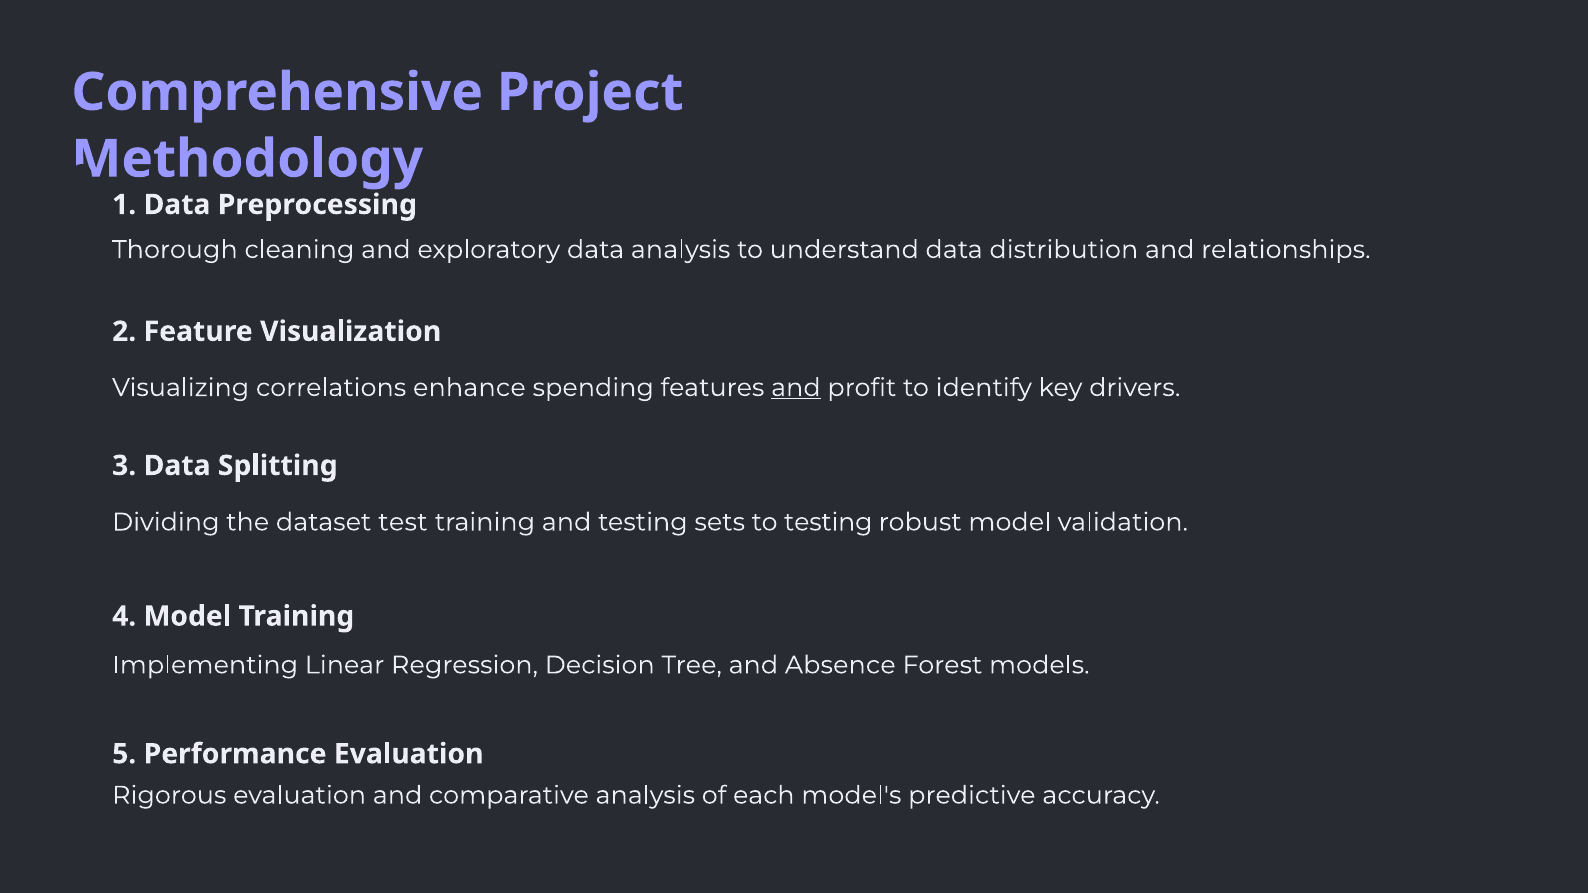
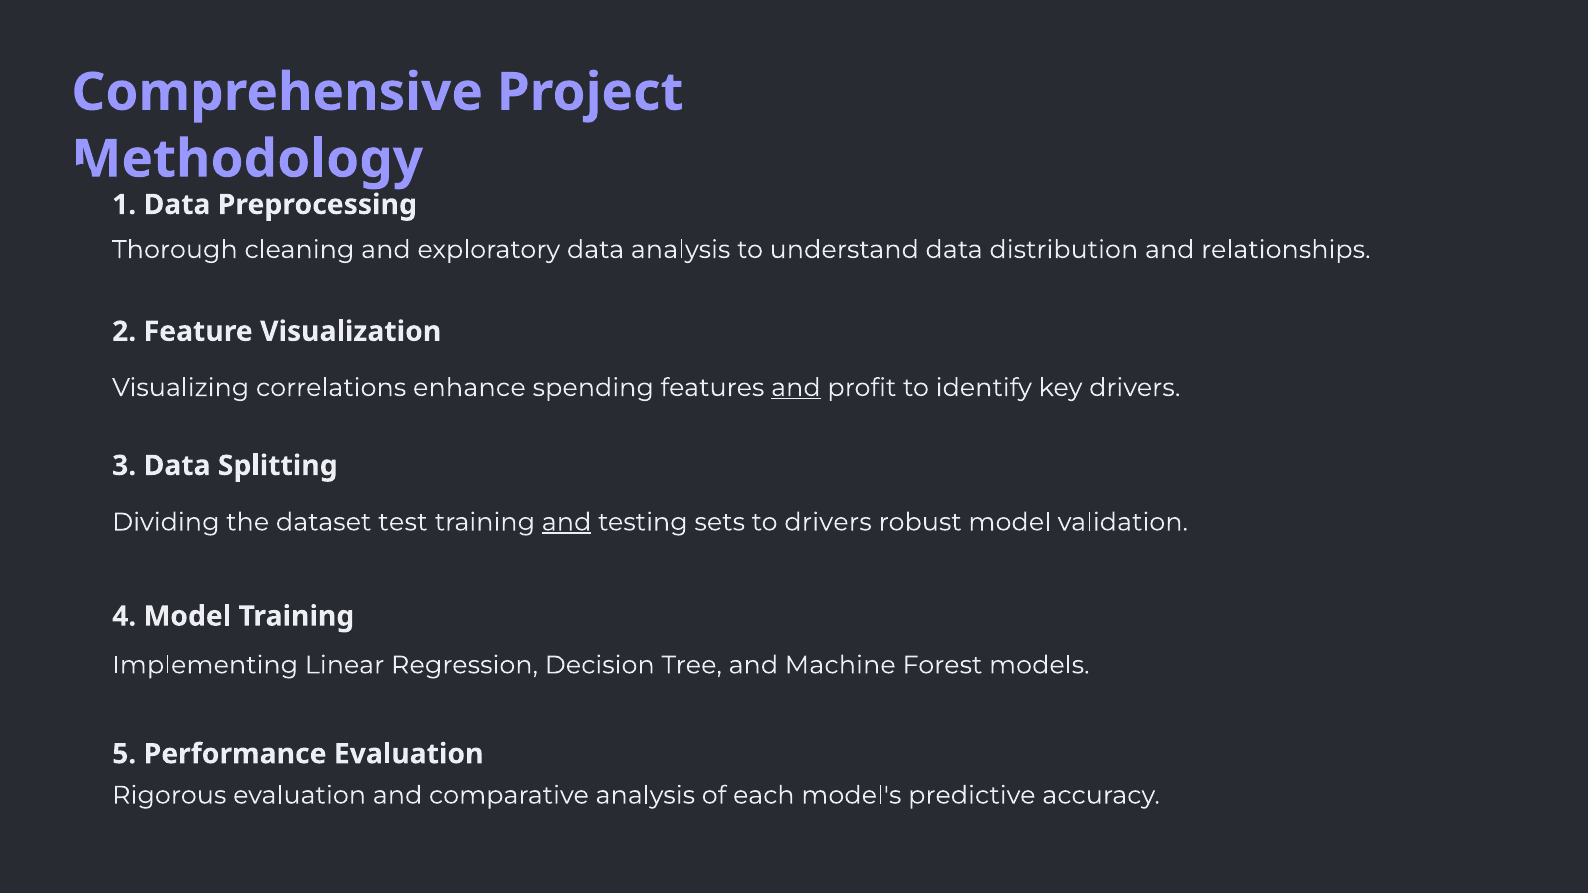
and at (567, 522) underline: none -> present
to testing: testing -> drivers
Absence: Absence -> Machine
